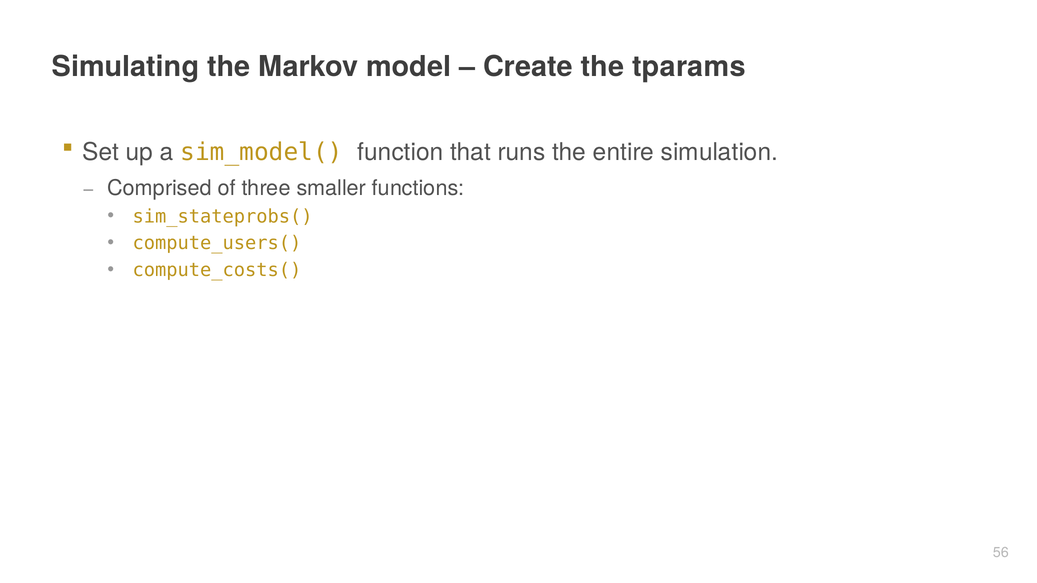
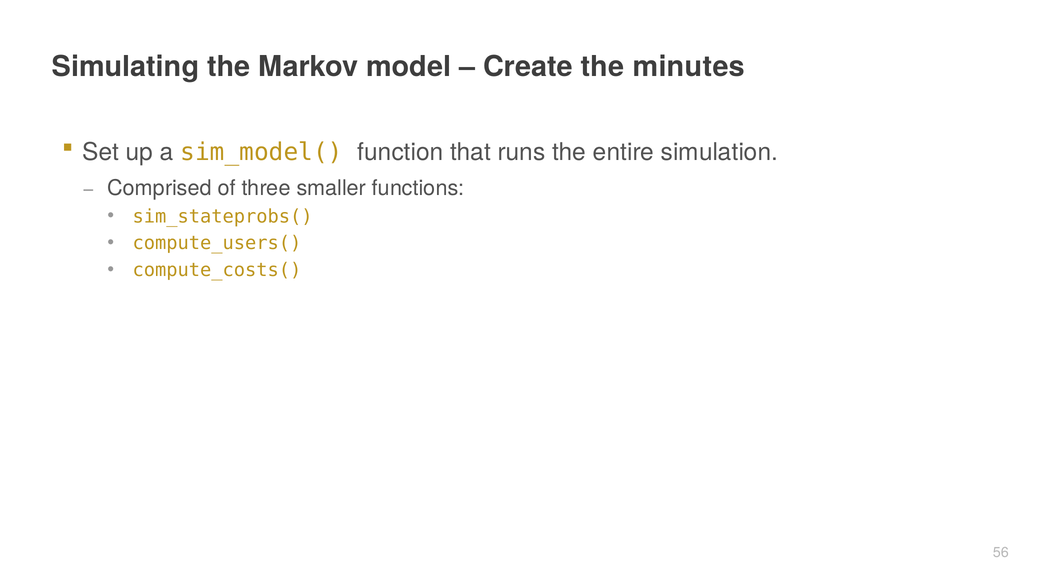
tparams: tparams -> minutes
